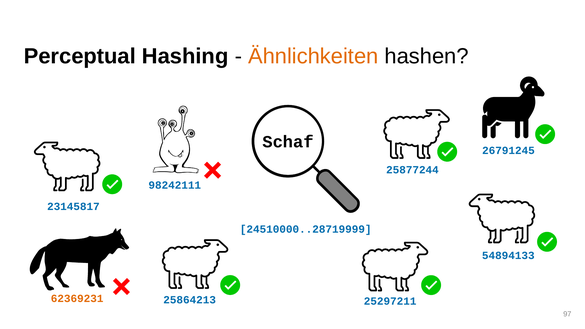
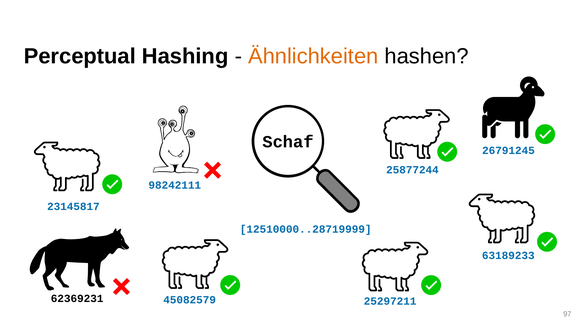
24510000..28719999: 24510000..28719999 -> 12510000..28719999
54894133: 54894133 -> 63189233
62369231 colour: orange -> black
25864213: 25864213 -> 45082579
